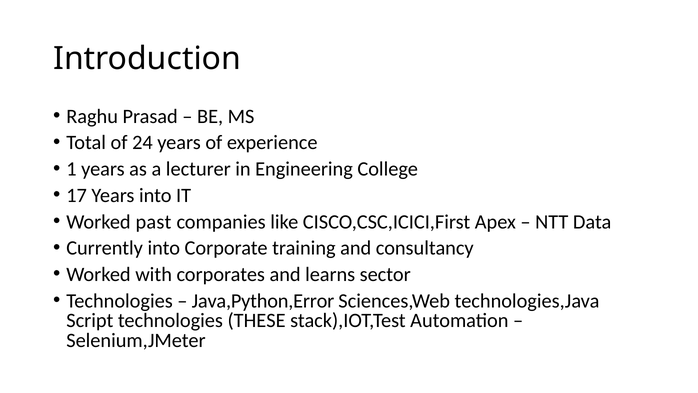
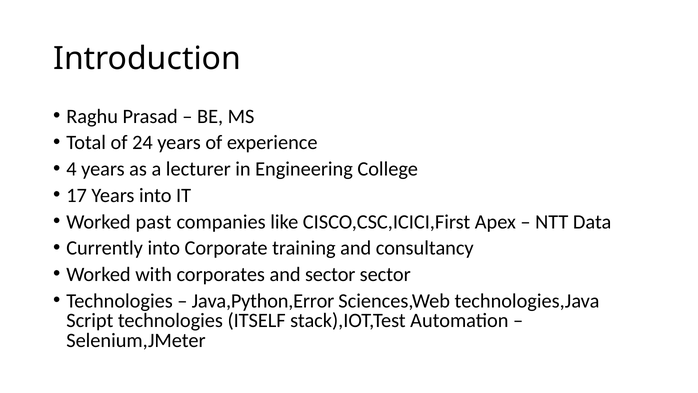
1: 1 -> 4
and learns: learns -> sector
THESE: THESE -> ITSELF
